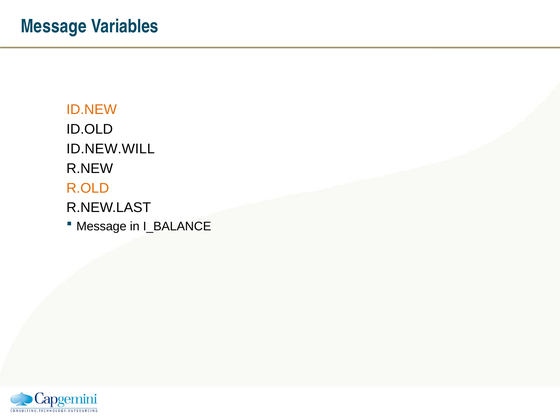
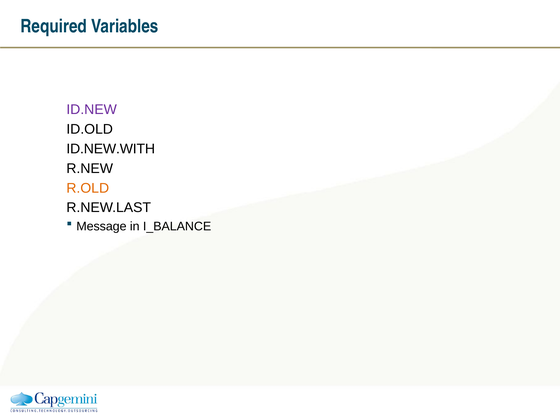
Message at (54, 26): Message -> Required
ID.NEW colour: orange -> purple
ID.NEW.WILL: ID.NEW.WILL -> ID.NEW.WITH
